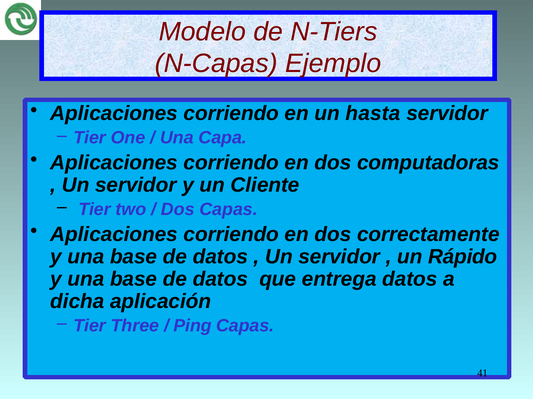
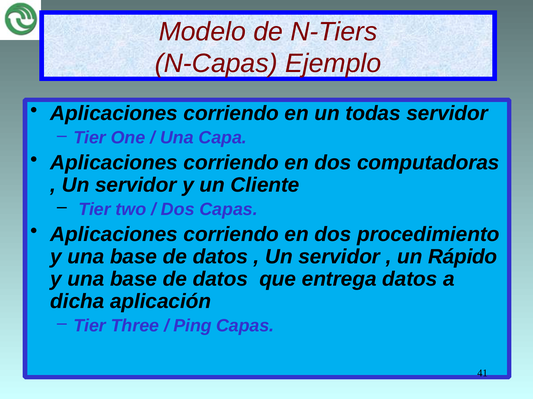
hasta: hasta -> todas
correctamente: correctamente -> procedimiento
